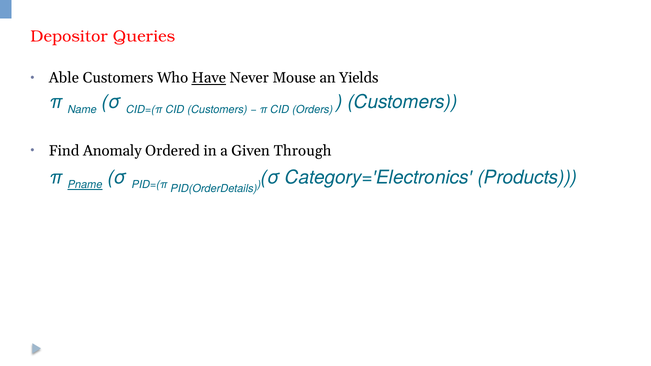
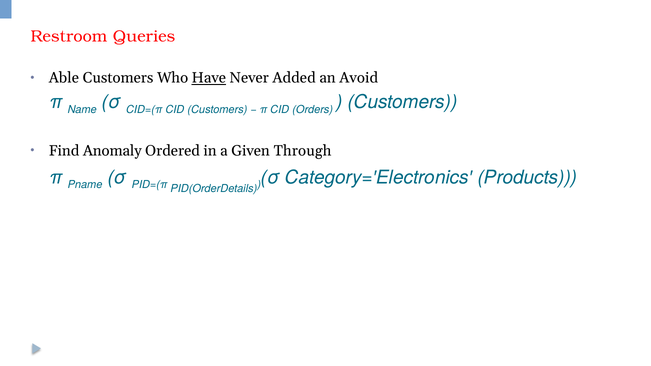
Depositor: Depositor -> Restroom
Mouse: Mouse -> Added
Yields: Yields -> Avoid
Pname underline: present -> none
